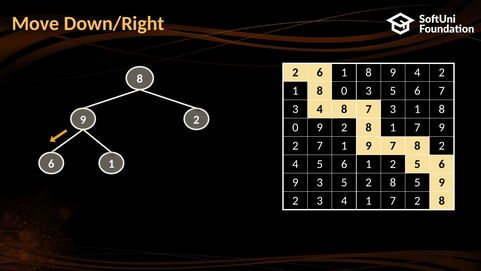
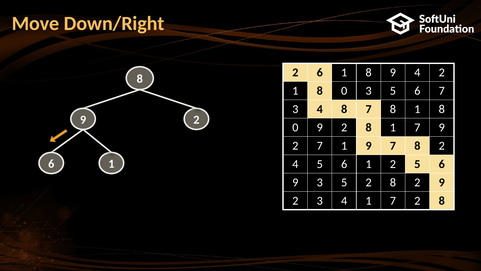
8 7 3: 3 -> 8
2 8 5: 5 -> 2
